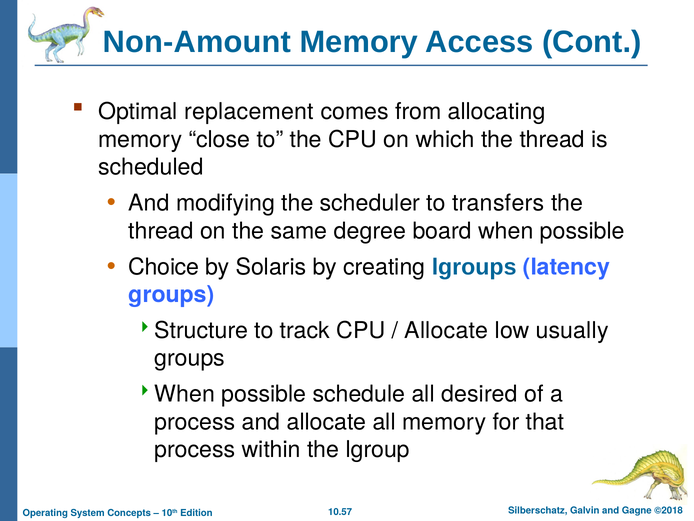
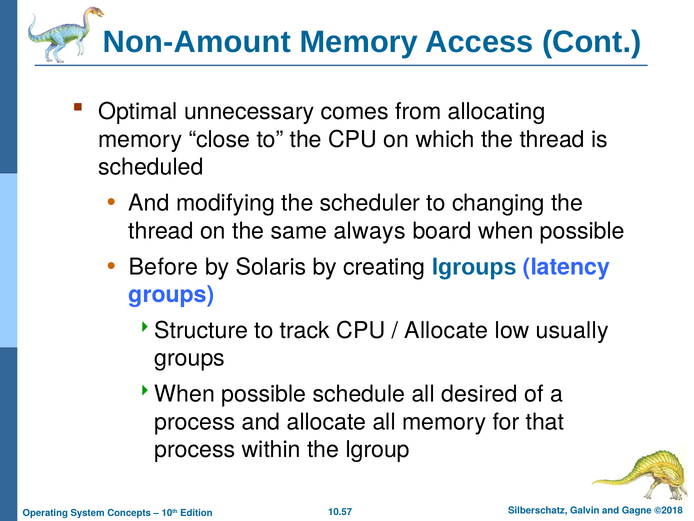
replacement: replacement -> unnecessary
transfers: transfers -> changing
degree: degree -> always
Choice: Choice -> Before
